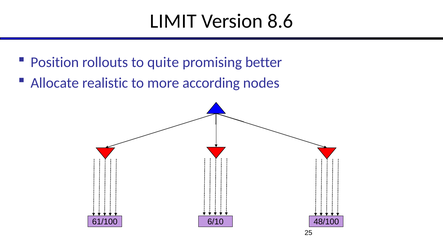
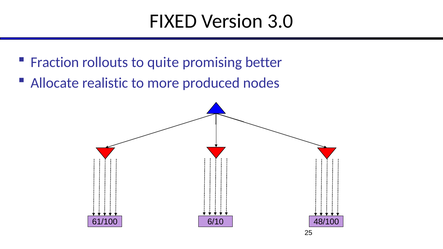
LIMIT: LIMIT -> FIXED
8.6: 8.6 -> 3.0
Position: Position -> Fraction
according: according -> produced
